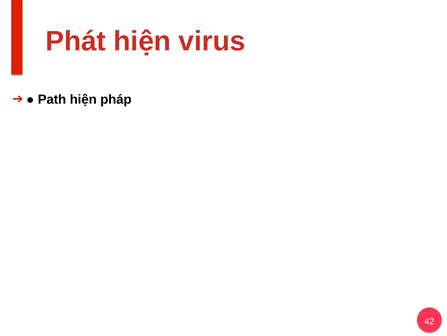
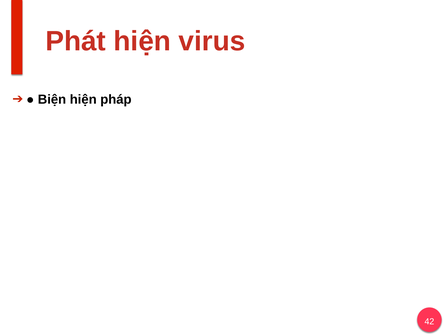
Path: Path -> Biện
